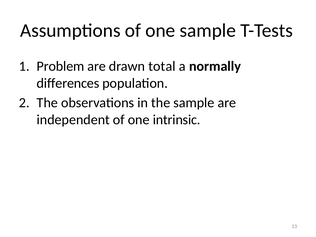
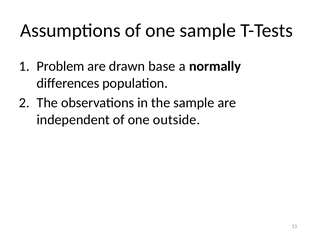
total: total -> base
intrinsic: intrinsic -> outside
